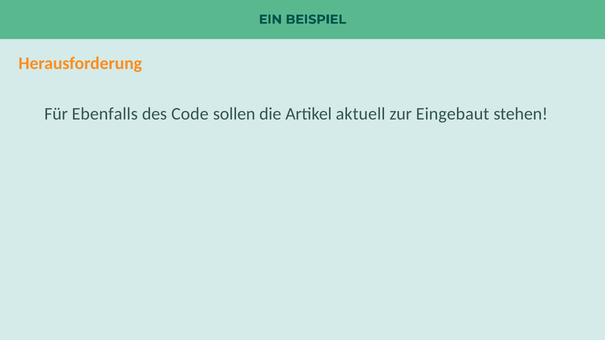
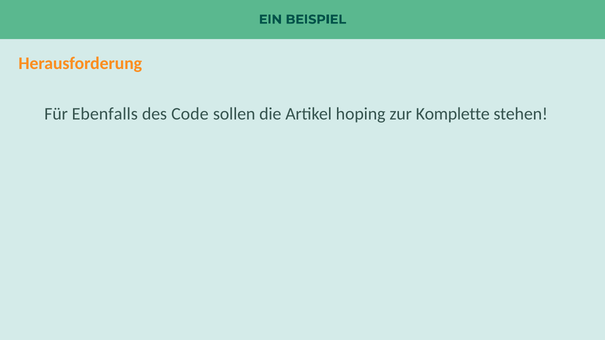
aktuell: aktuell -> hoping
Eingebaut: Eingebaut -> Komplette
